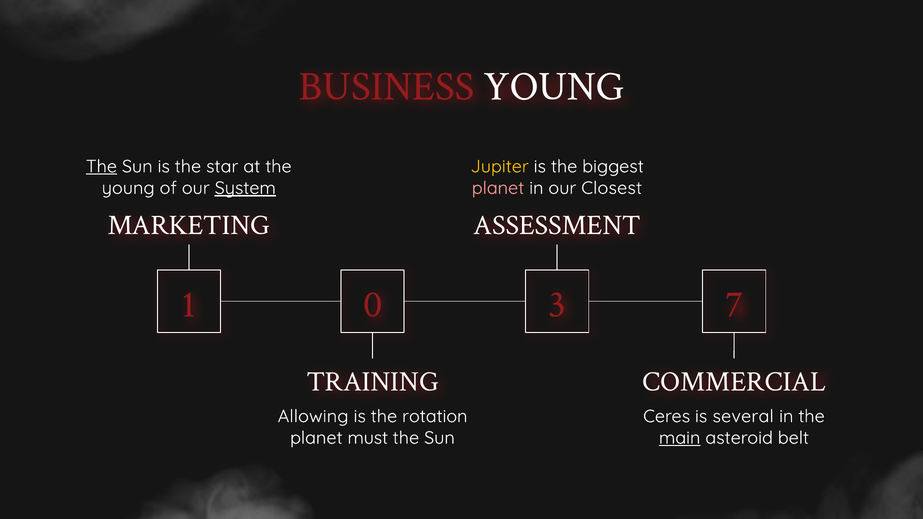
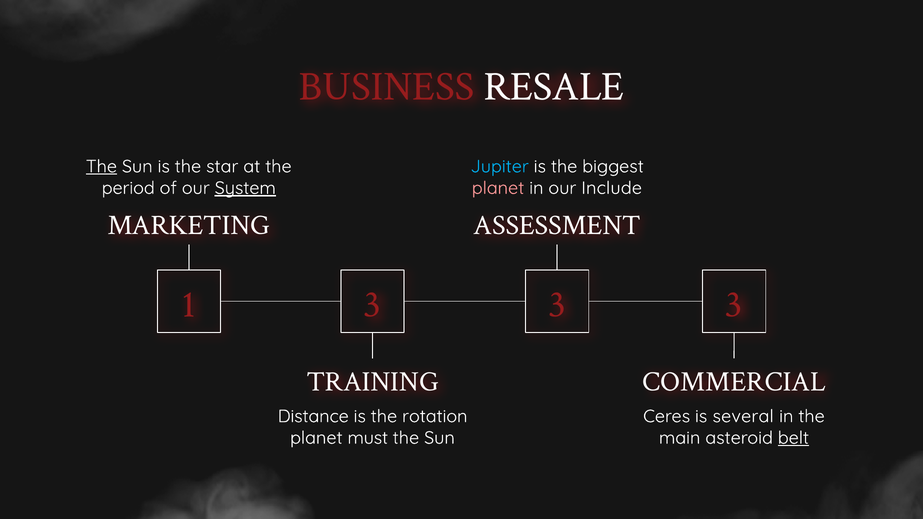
BUSINESS YOUNG: YOUNG -> RESALE
Jupiter colour: yellow -> light blue
young at (128, 188): young -> period
Closest: Closest -> Include
1 0: 0 -> 3
7 at (734, 304): 7 -> 3
Allowing: Allowing -> Distance
main underline: present -> none
belt underline: none -> present
